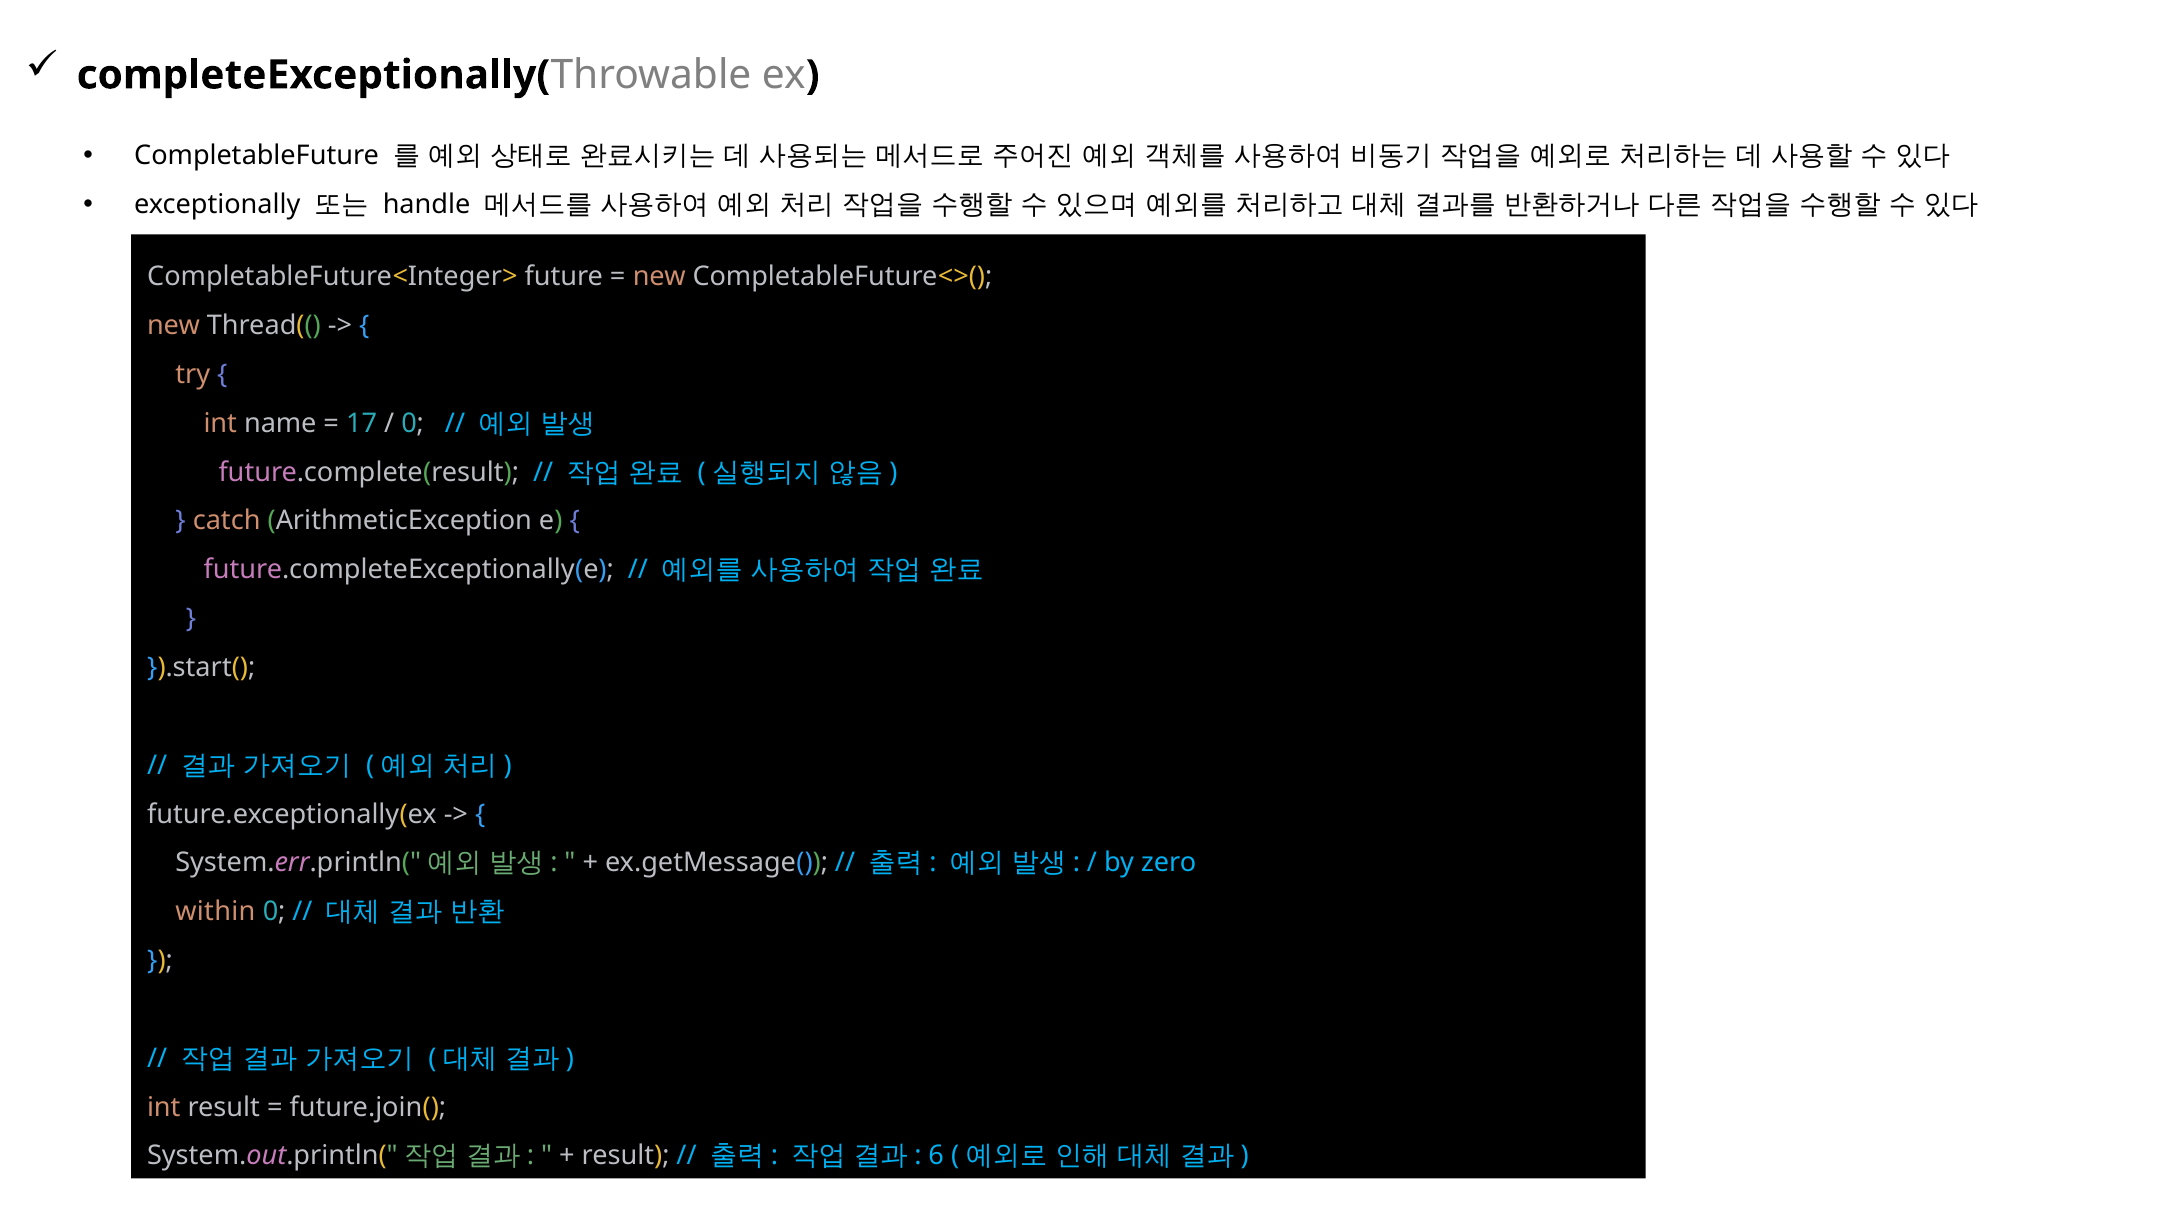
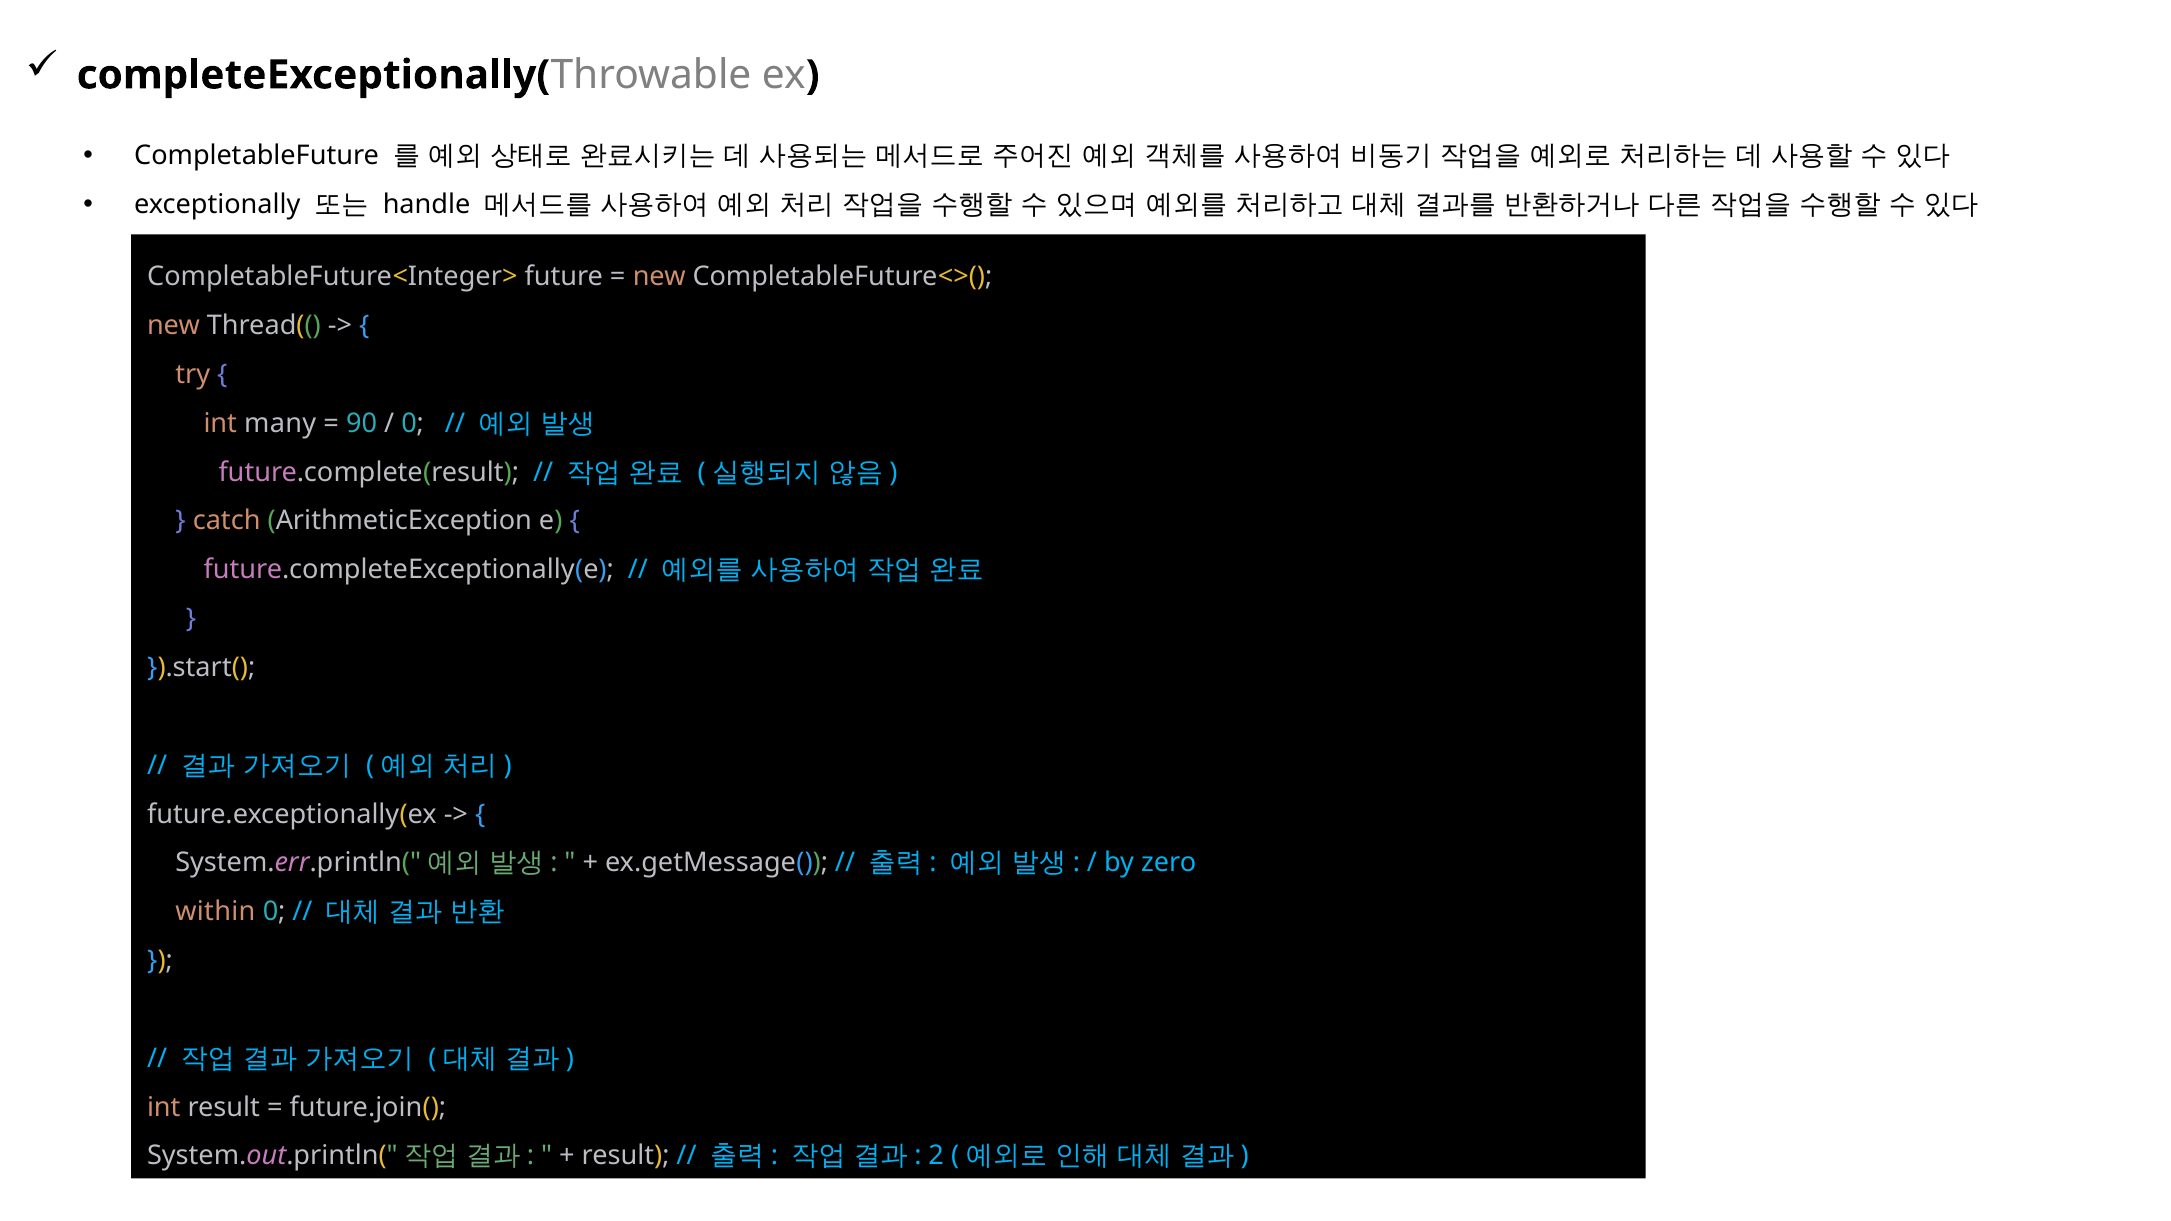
name: name -> many
17: 17 -> 90
6: 6 -> 2
